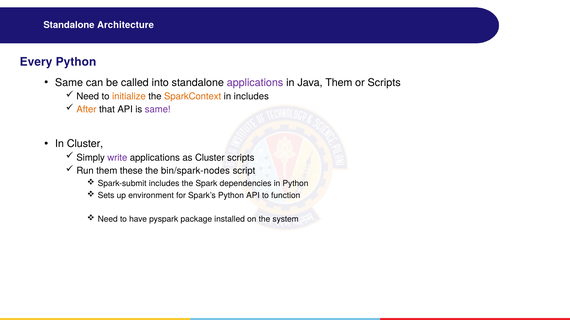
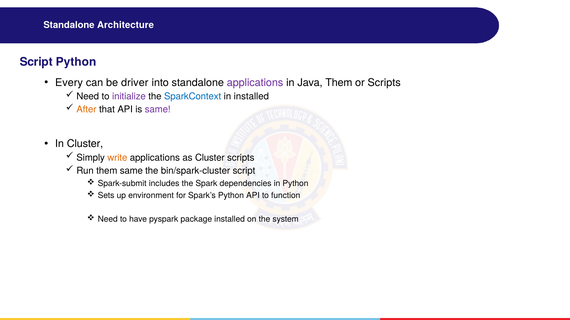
Every at (36, 62): Every -> Script
Same at (69, 83): Same -> Every
called: called -> driver
initialize colour: orange -> purple
SparkContext colour: orange -> blue
in includes: includes -> installed
write colour: purple -> orange
them these: these -> same
bin/spark-nodes: bin/spark-nodes -> bin/spark-cluster
